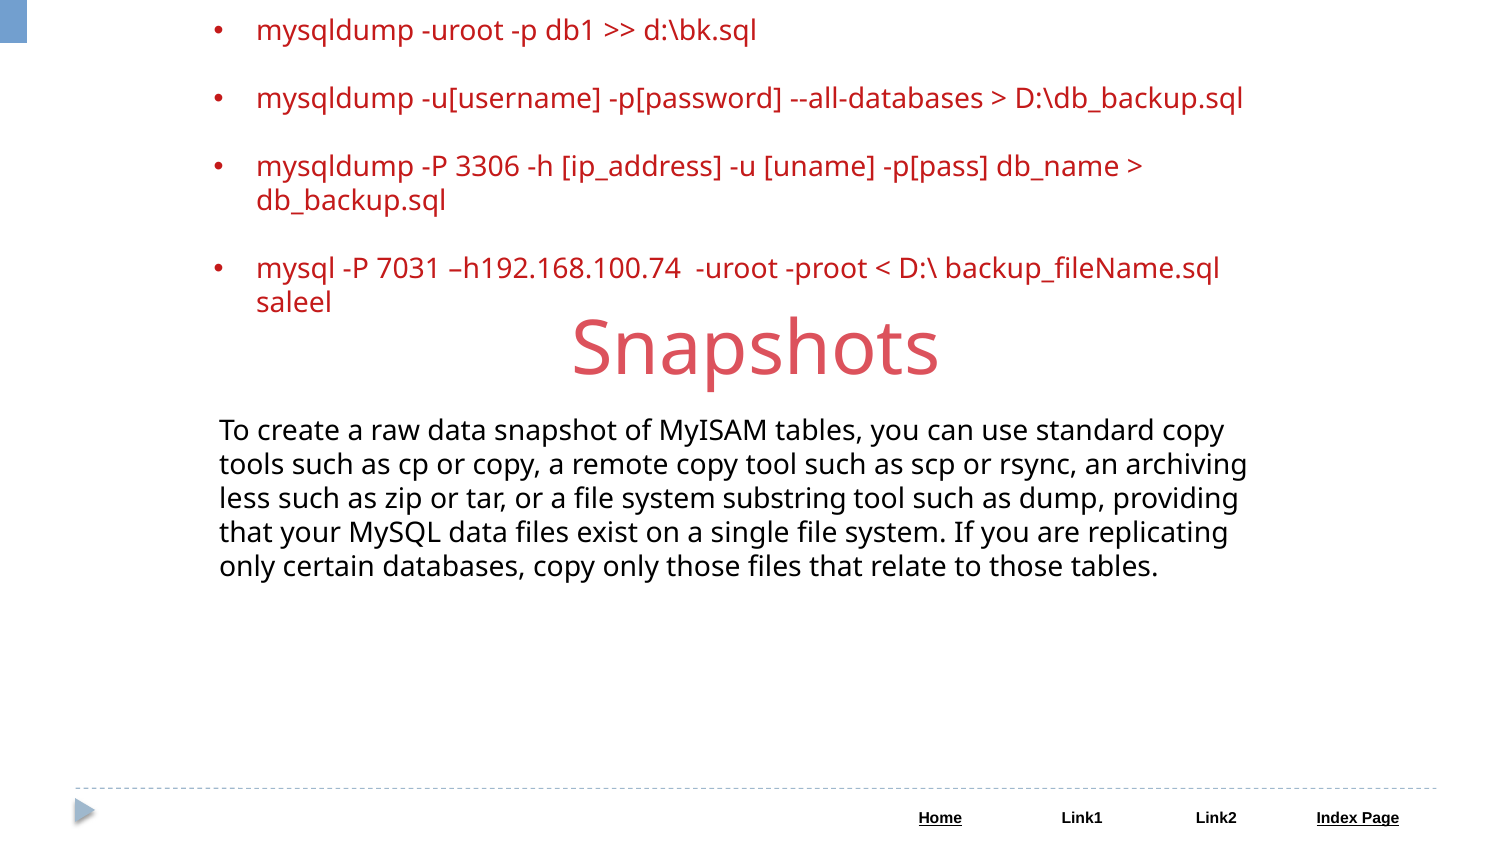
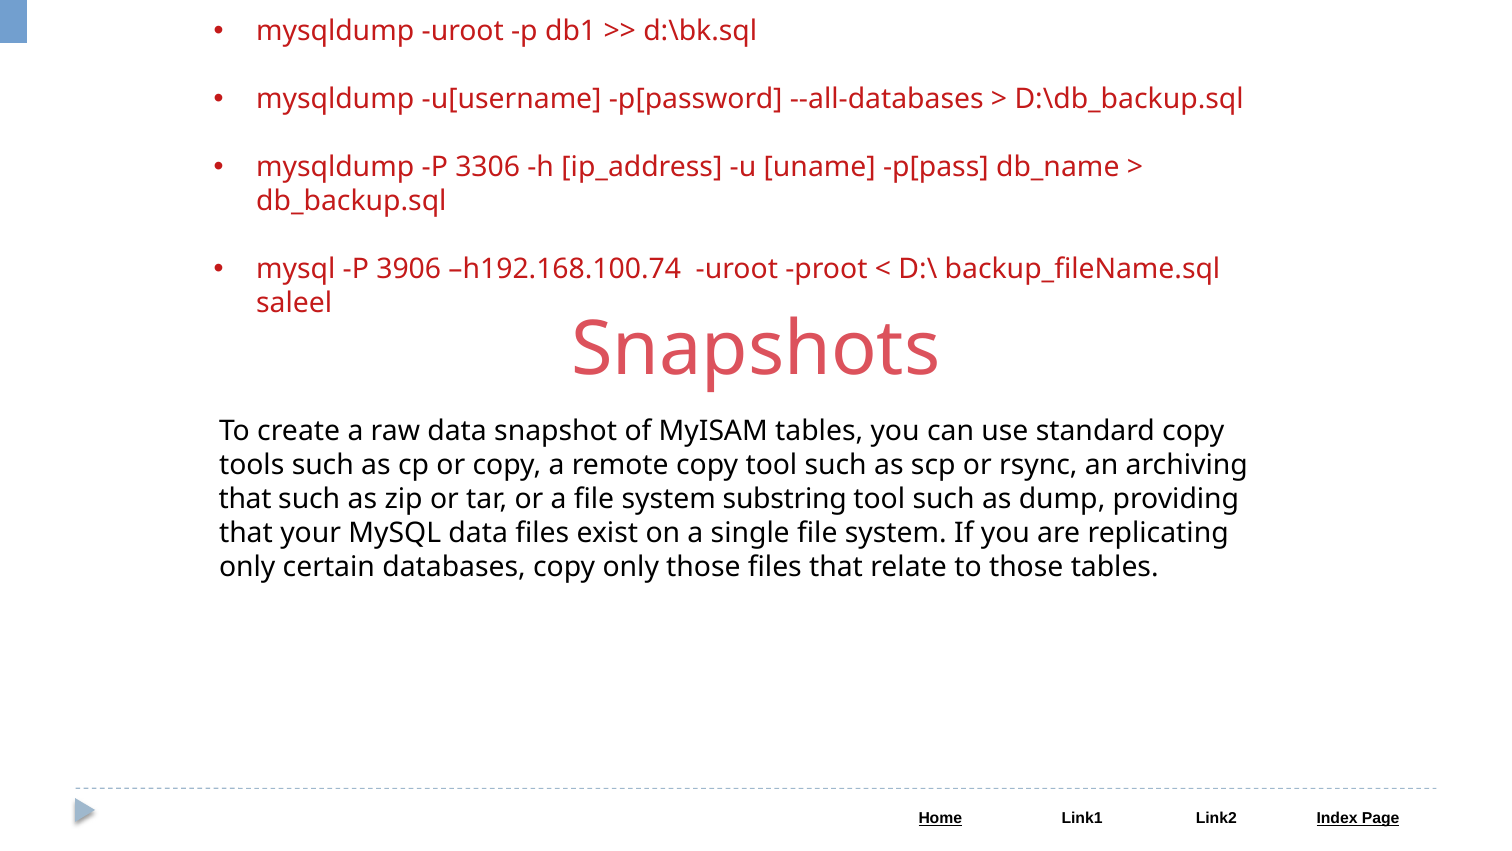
7031: 7031 -> 3906
less at (245, 499): less -> that
